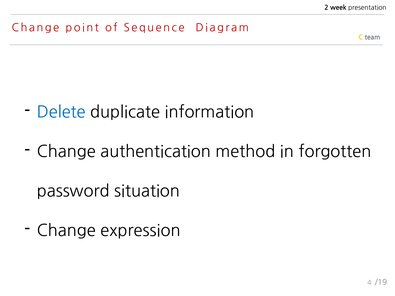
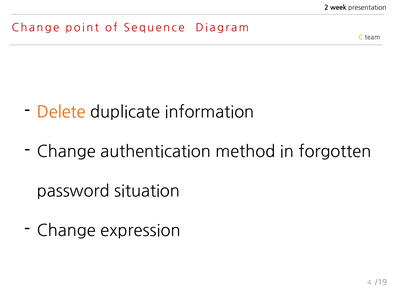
Delete colour: blue -> orange
